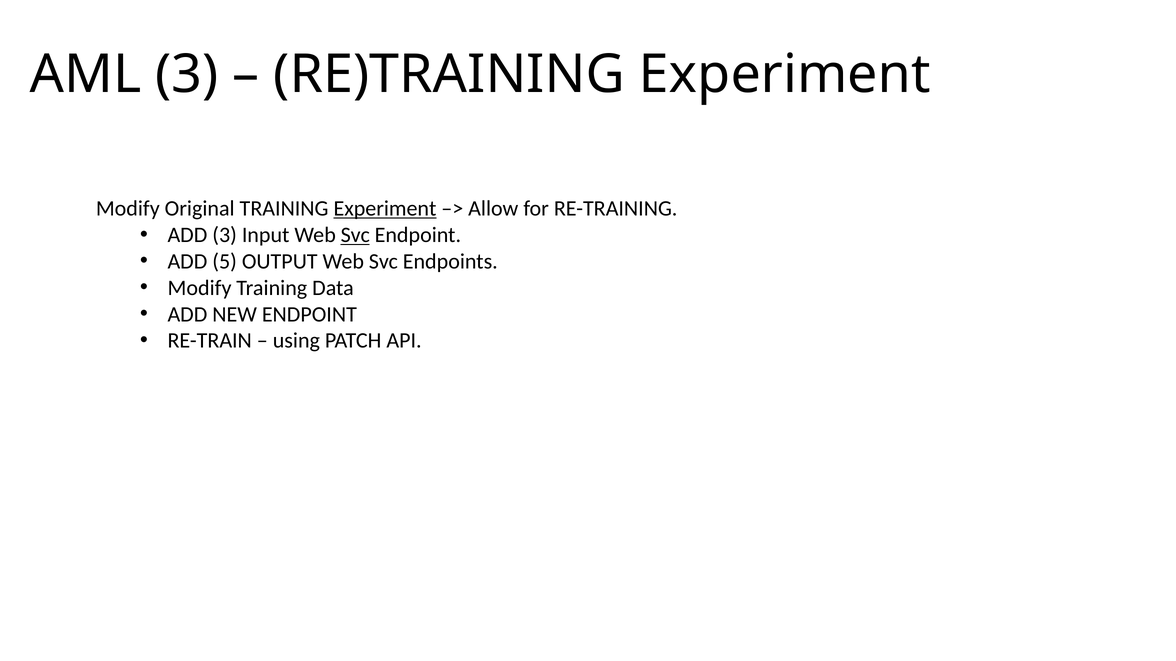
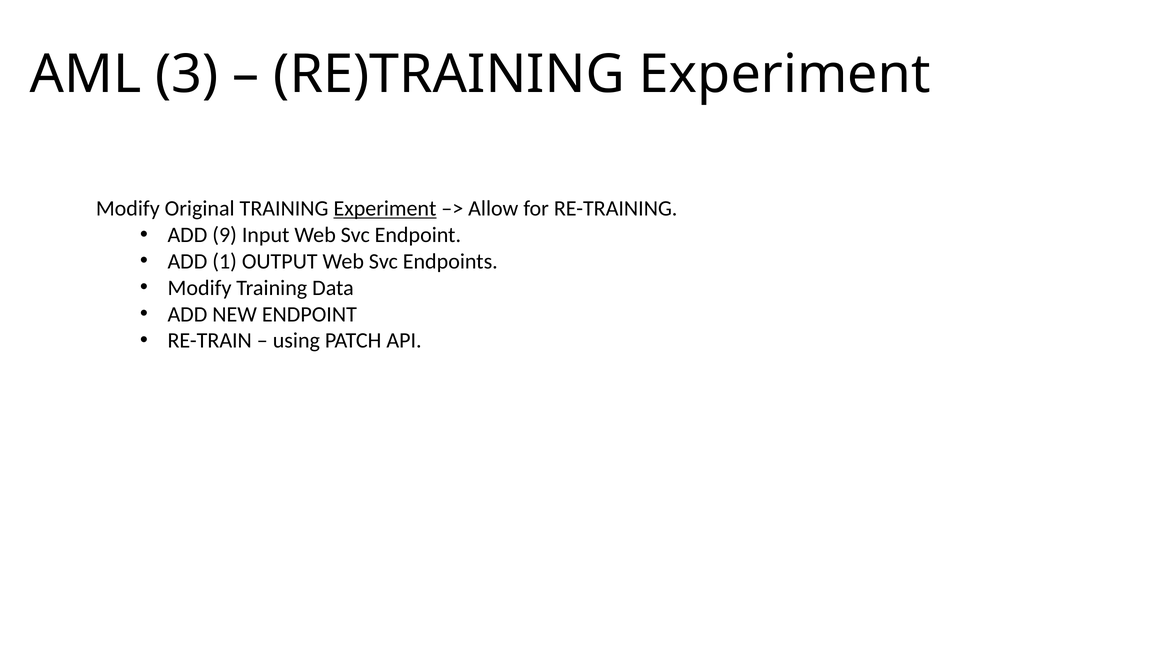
ADD 3: 3 -> 9
Svc at (355, 235) underline: present -> none
5: 5 -> 1
